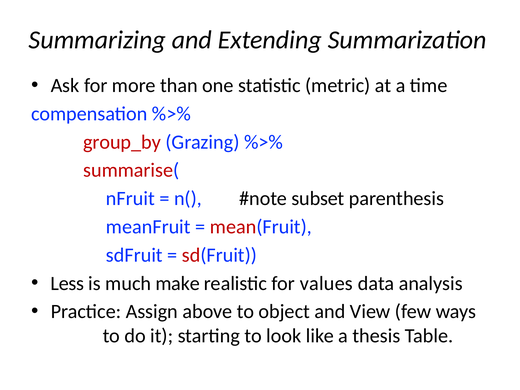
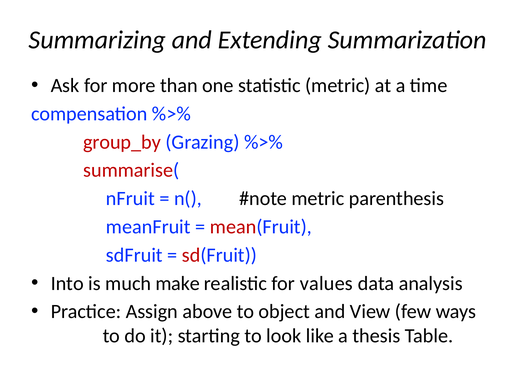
subset at (318, 199): subset -> metric
Less: Less -> Into
